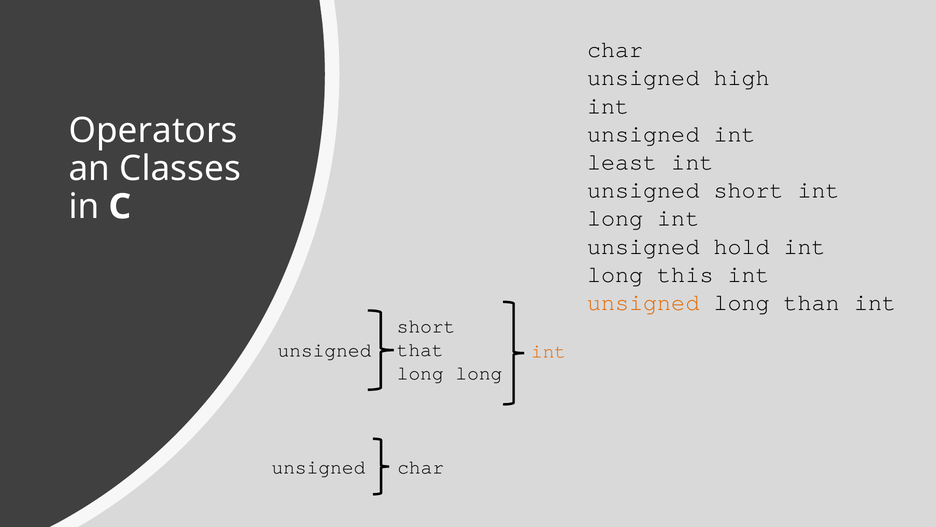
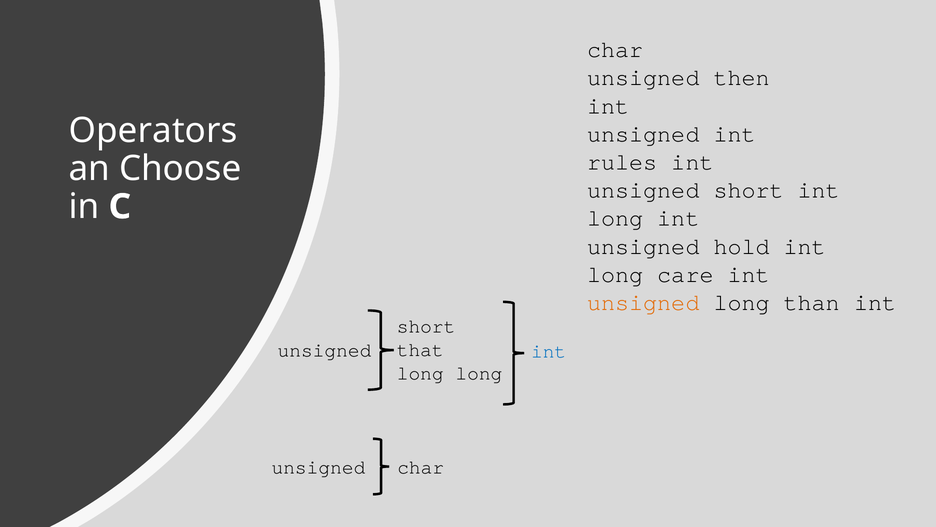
high: high -> then
least: least -> rules
Classes: Classes -> Choose
this: this -> care
int at (549, 351) colour: orange -> blue
